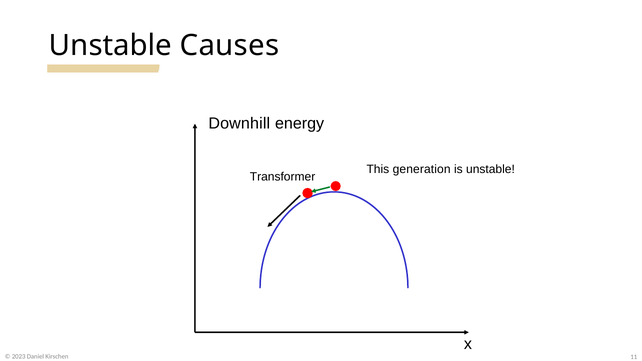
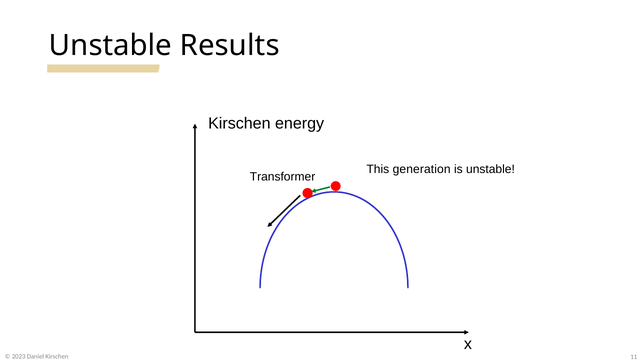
Causes: Causes -> Results
Downhill at (239, 123): Downhill -> Kirschen
